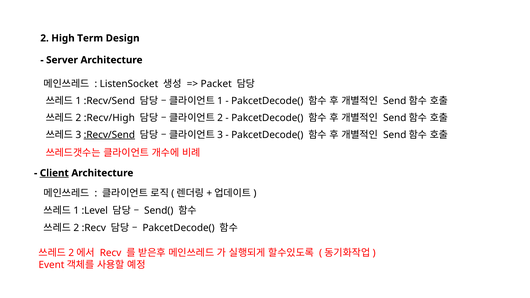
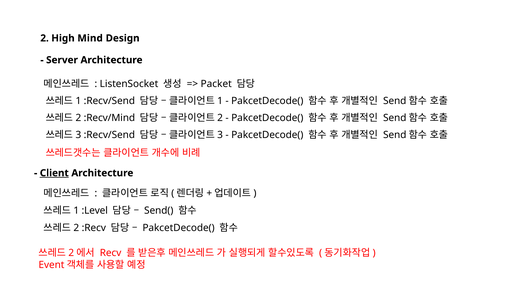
Term: Term -> Mind
:Recv/High: :Recv/High -> :Recv/Mind
:Recv/Send at (109, 135) underline: present -> none
